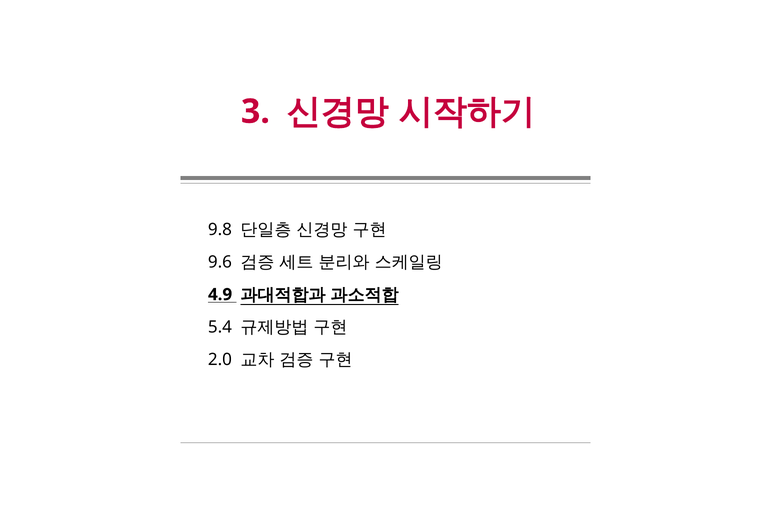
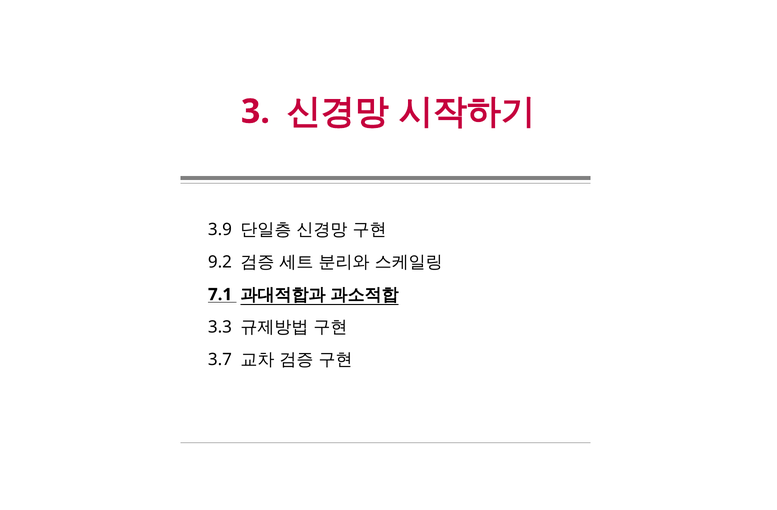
9.8: 9.8 -> 3.9
9.6: 9.6 -> 9.2
4.9: 4.9 -> 7.1
5.4: 5.4 -> 3.3
2.0: 2.0 -> 3.7
